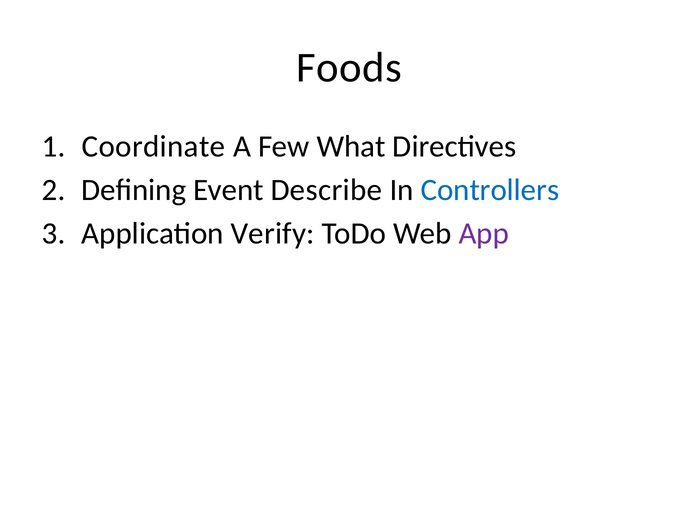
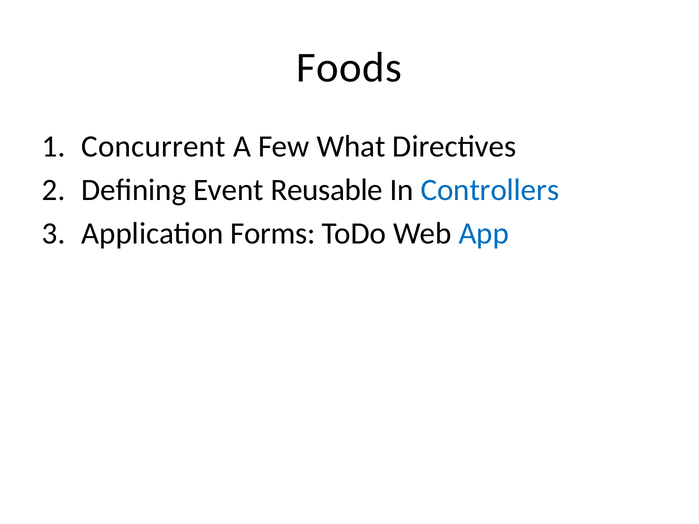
Coordinate: Coordinate -> Concurrent
Describe: Describe -> Reusable
Verify: Verify -> Forms
App colour: purple -> blue
